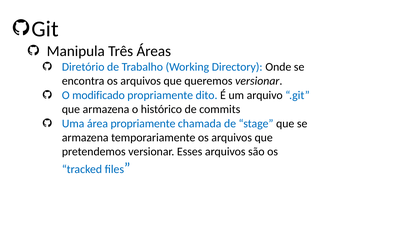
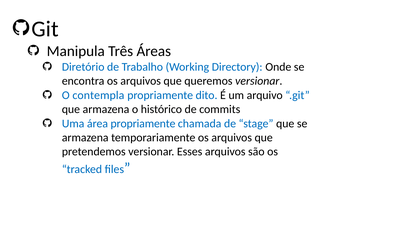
modificado: modificado -> contempla
